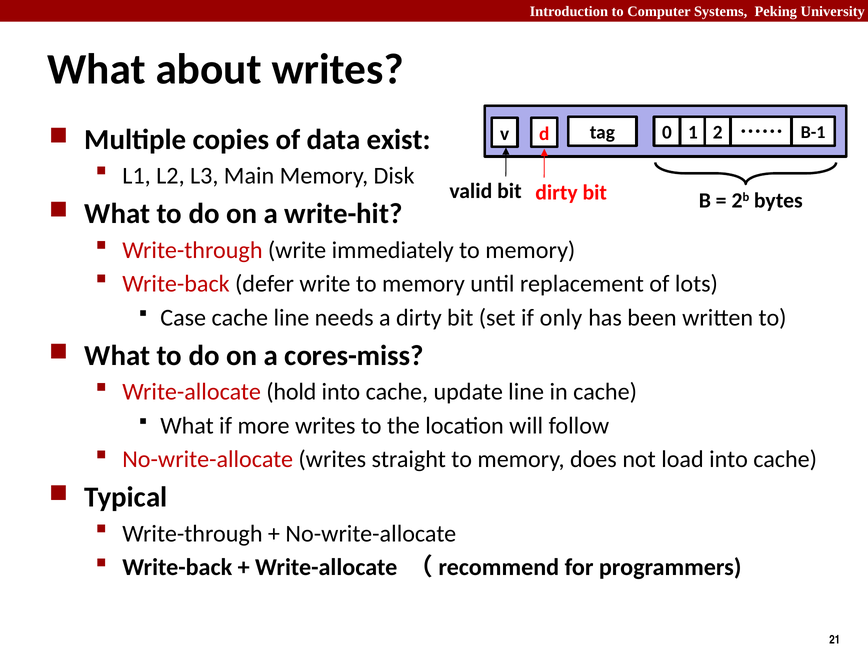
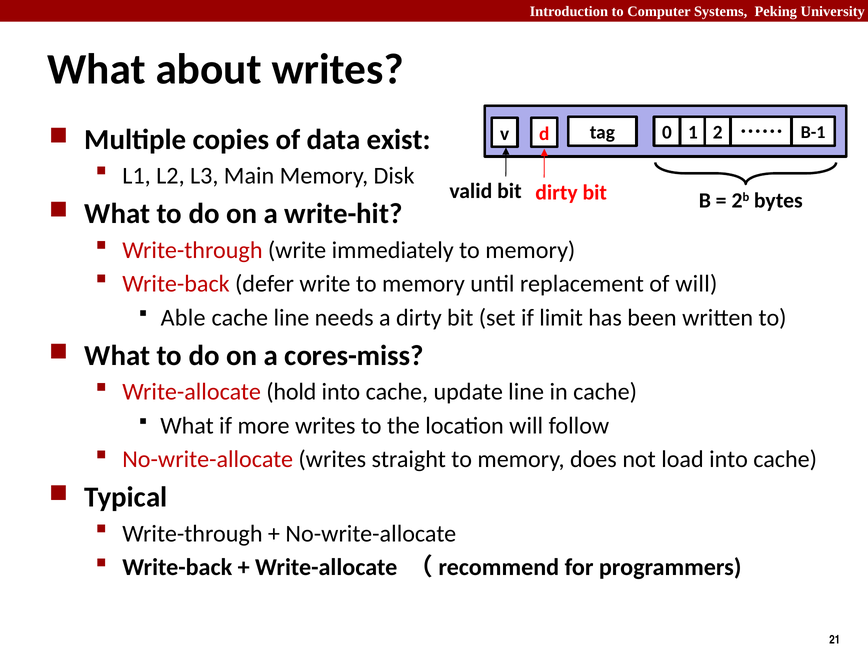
of lots: lots -> will
Case: Case -> Able
only: only -> limit
